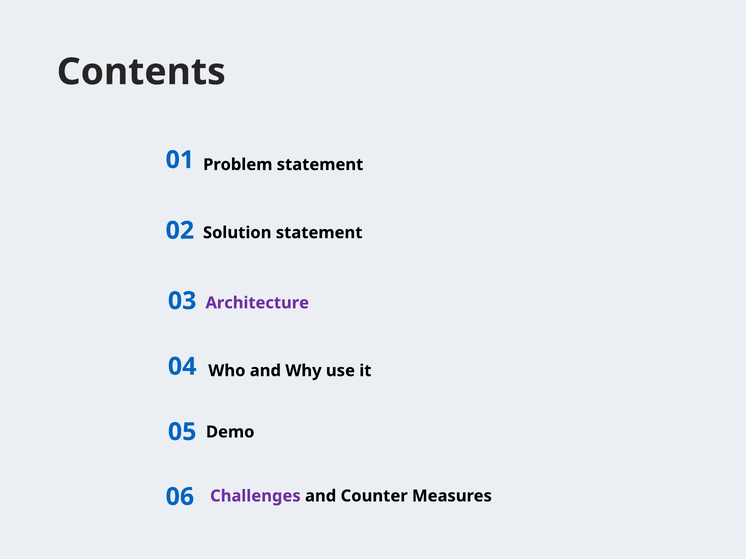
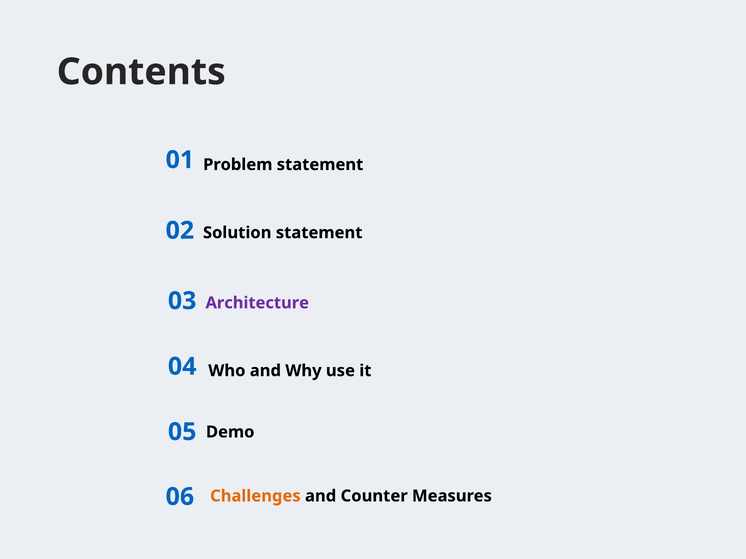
Challenges colour: purple -> orange
